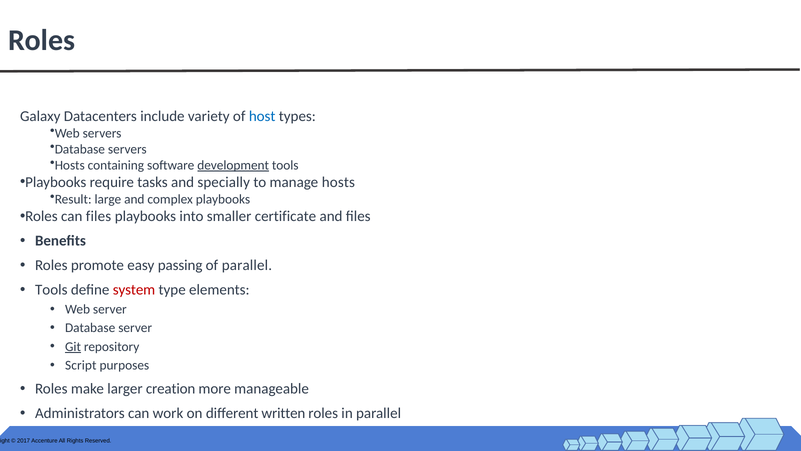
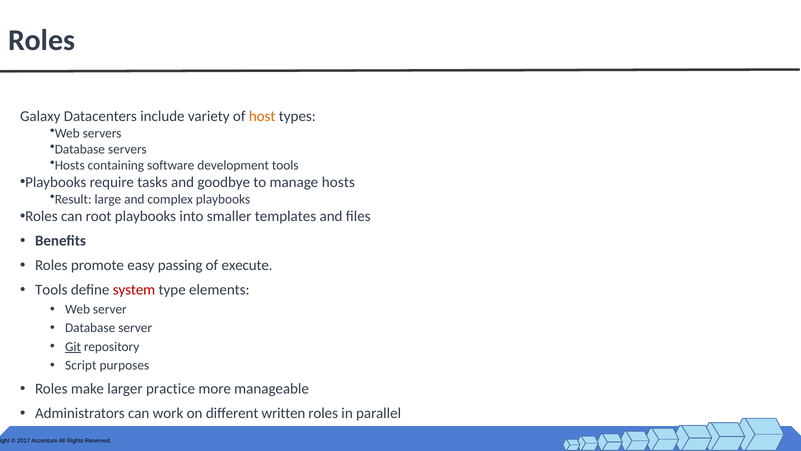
host colour: blue -> orange
development underline: present -> none
specially: specially -> goodbye
can files: files -> root
certificate: certificate -> templates
of parallel: parallel -> execute
creation: creation -> practice
